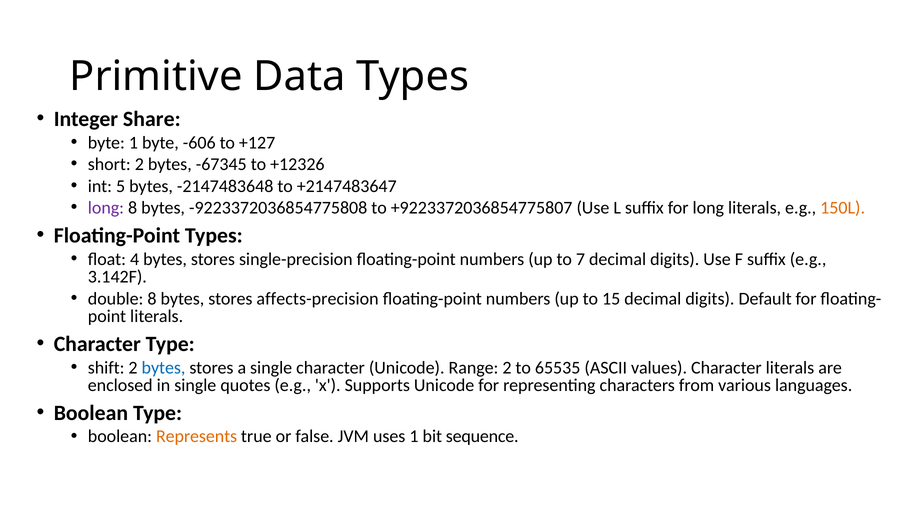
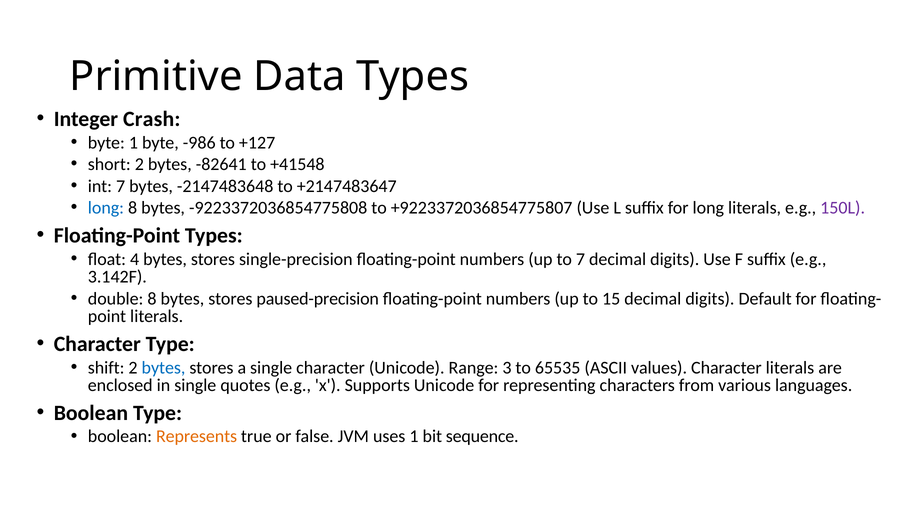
Share: Share -> Crash
-606: -606 -> -986
-67345: -67345 -> -82641
+12326: +12326 -> +41548
int 5: 5 -> 7
long at (106, 208) colour: purple -> blue
150L colour: orange -> purple
affects-precision: affects-precision -> paused-precision
Range 2: 2 -> 3
